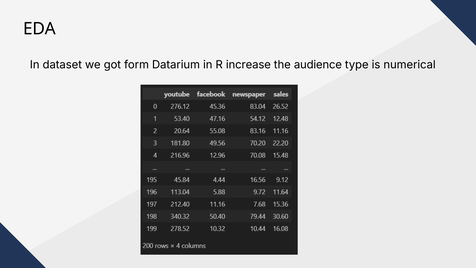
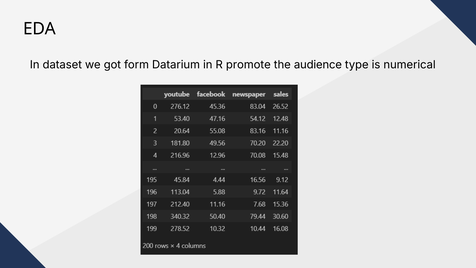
increase: increase -> promote
